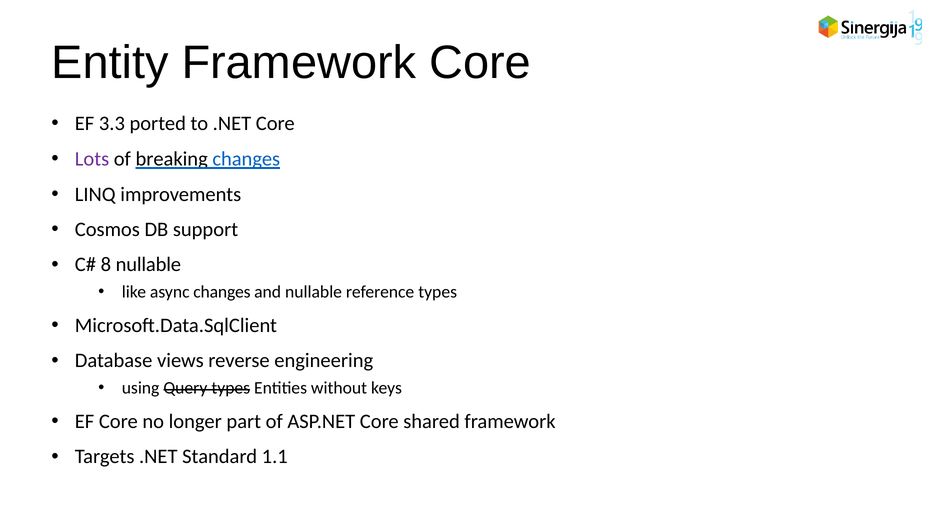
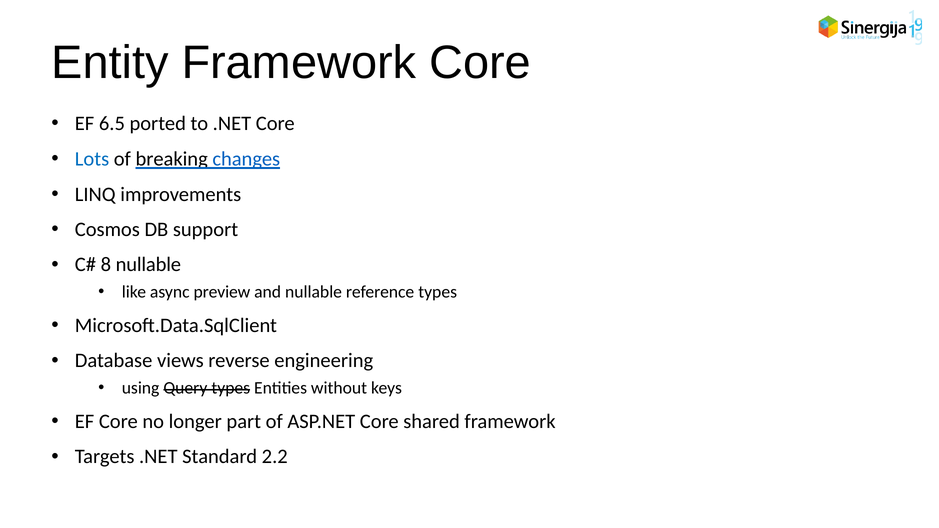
3.3: 3.3 -> 6.5
Lots colour: purple -> blue
async changes: changes -> preview
1.1: 1.1 -> 2.2
